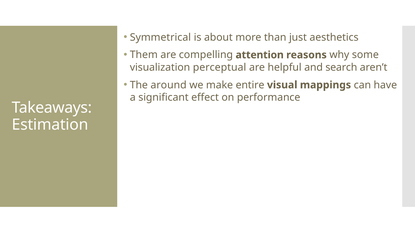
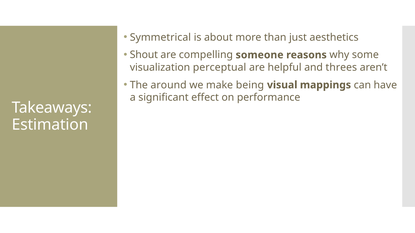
Them: Them -> Shout
attention: attention -> someone
search: search -> threes
entire: entire -> being
